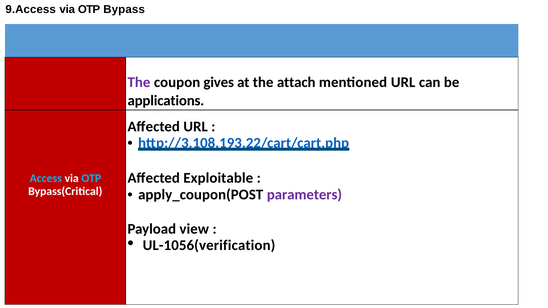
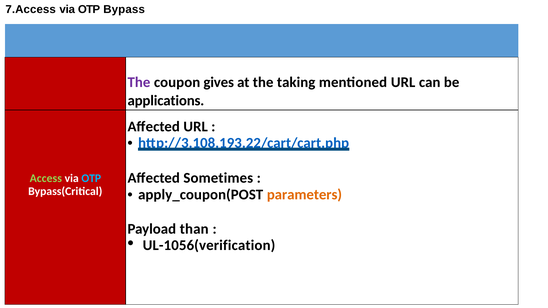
9.Access: 9.Access -> 7.Access
attach: attach -> taking
Access colour: light blue -> light green
Exploitable: Exploitable -> Sometimes
parameters colour: purple -> orange
view: view -> than
